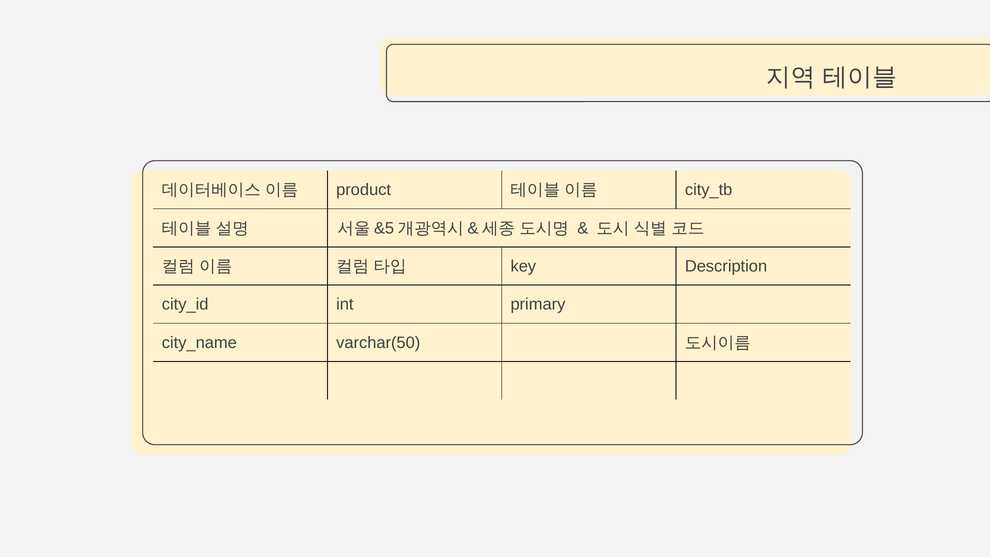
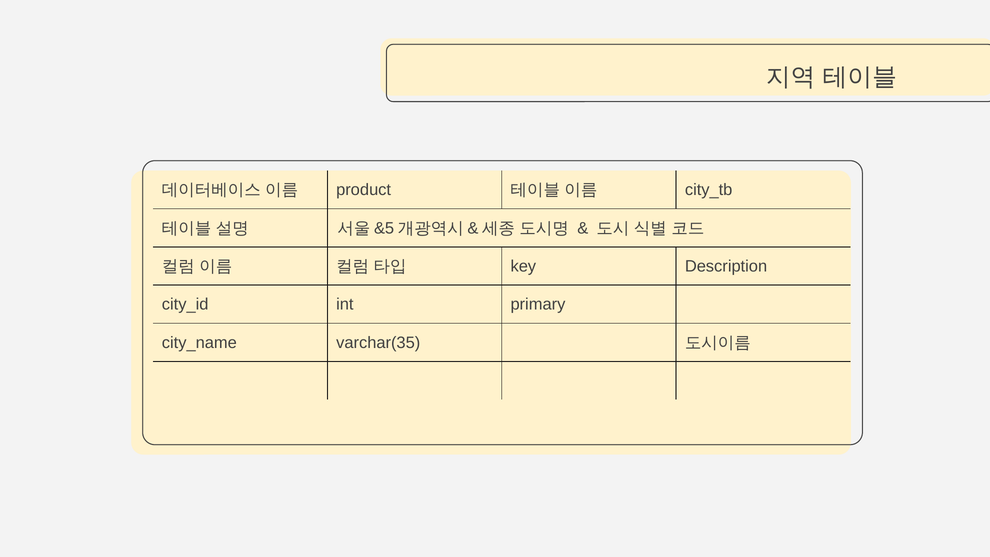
varchar(50: varchar(50 -> varchar(35
